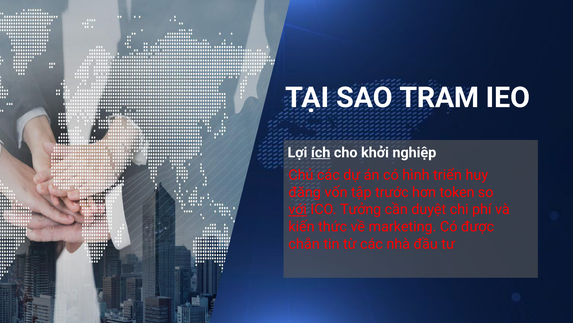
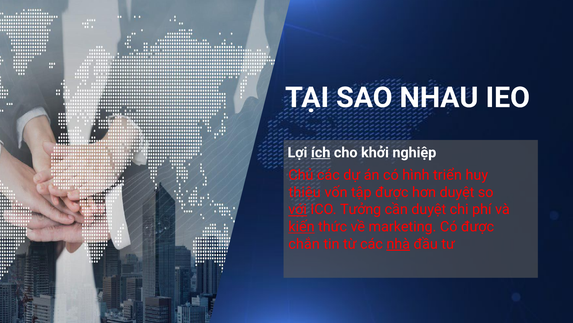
TRAM: TRAM -> NHAU
đăng: đăng -> thiệu
tập trước: trước -> được
hơn token: token -> duyệt
kiến underline: none -> present
nhà underline: none -> present
